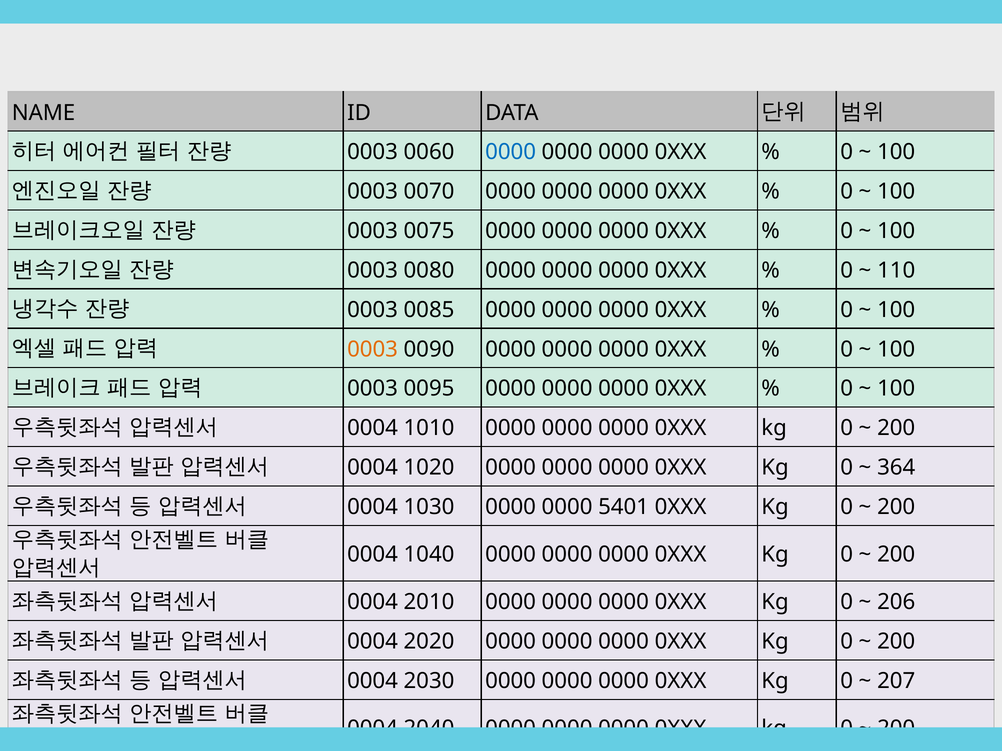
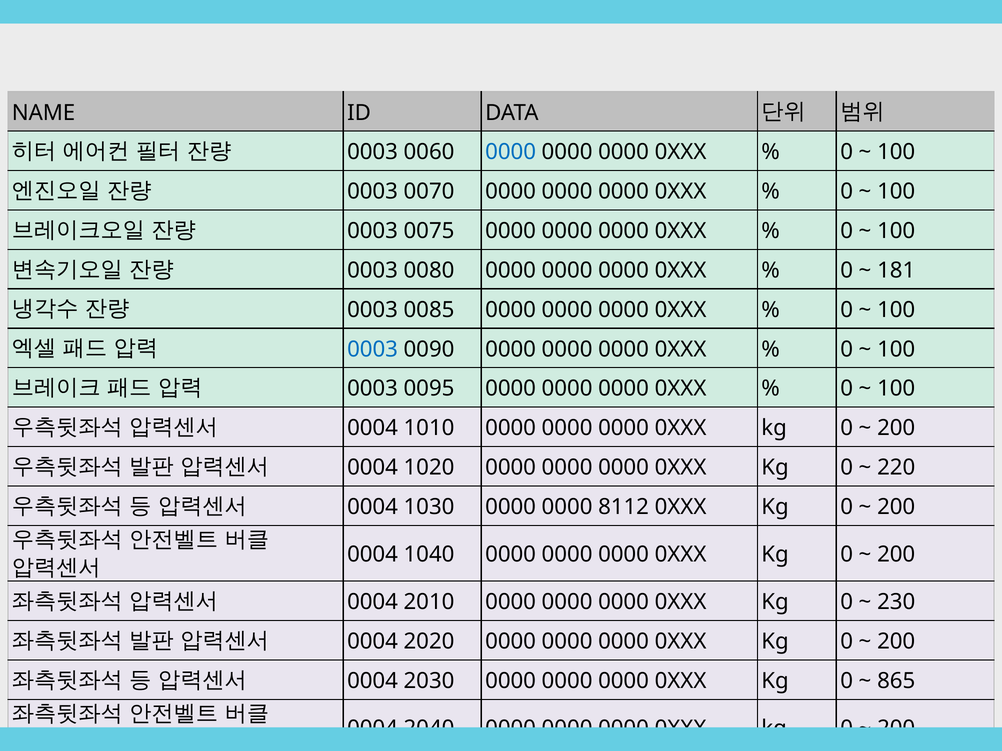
110: 110 -> 181
0003 at (373, 349) colour: orange -> blue
364: 364 -> 220
5401: 5401 -> 8112
206: 206 -> 230
207: 207 -> 865
